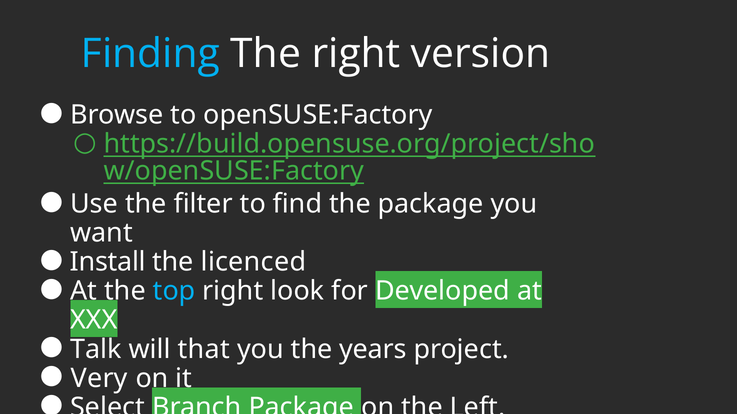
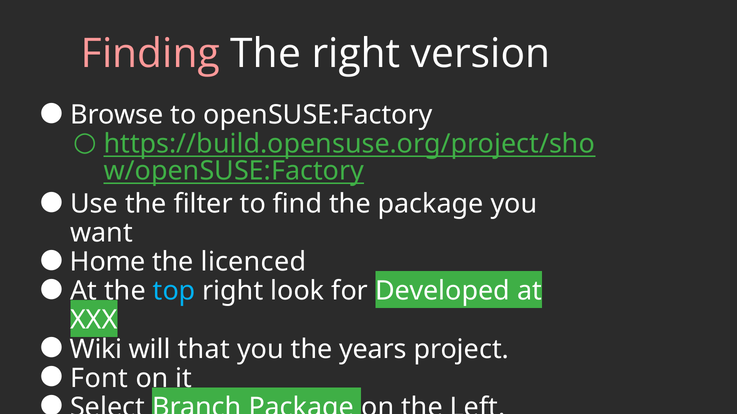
Finding colour: light blue -> pink
Install: Install -> Home
Talk: Talk -> Wiki
Very: Very -> Font
